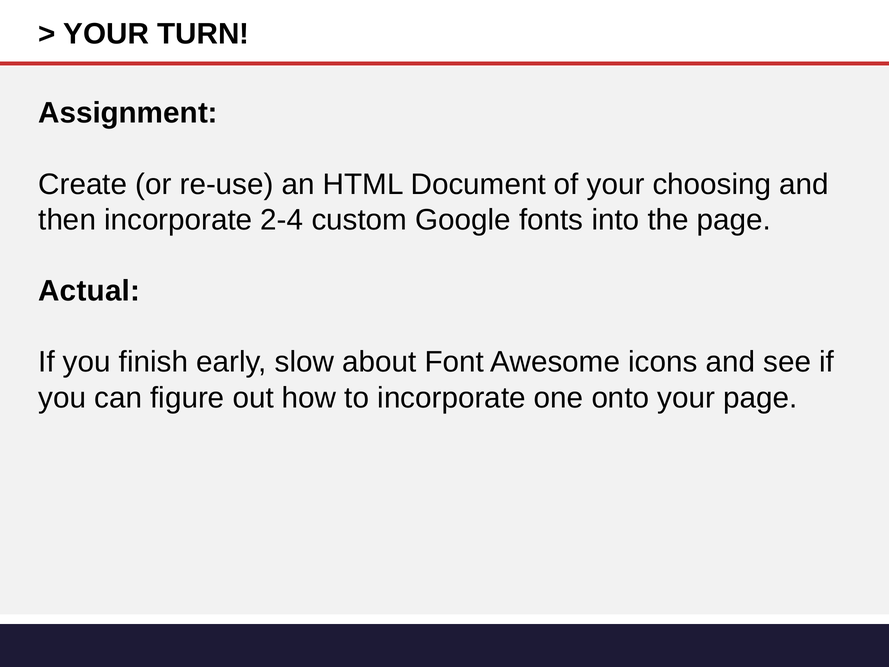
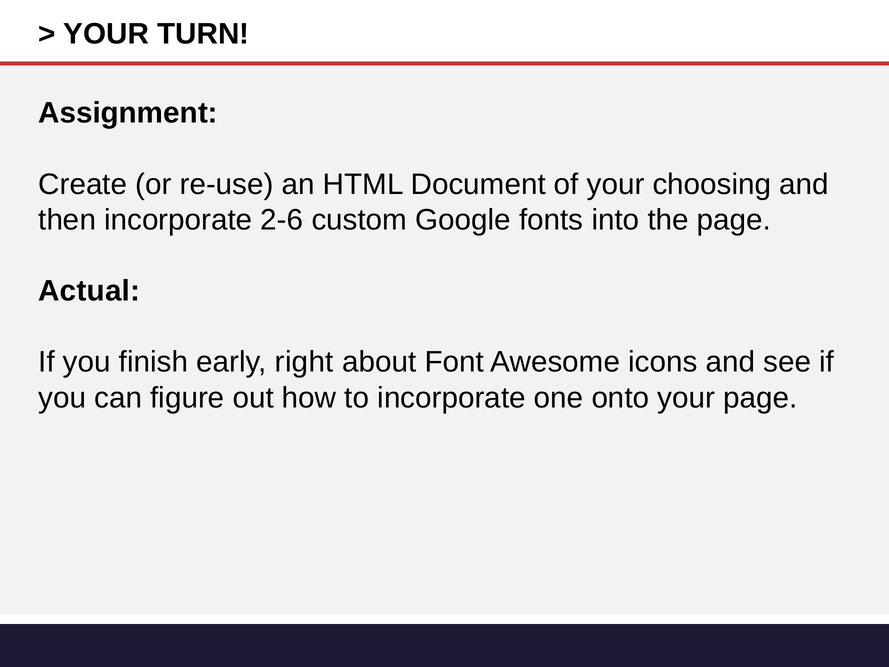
2-4: 2-4 -> 2-6
slow: slow -> right
